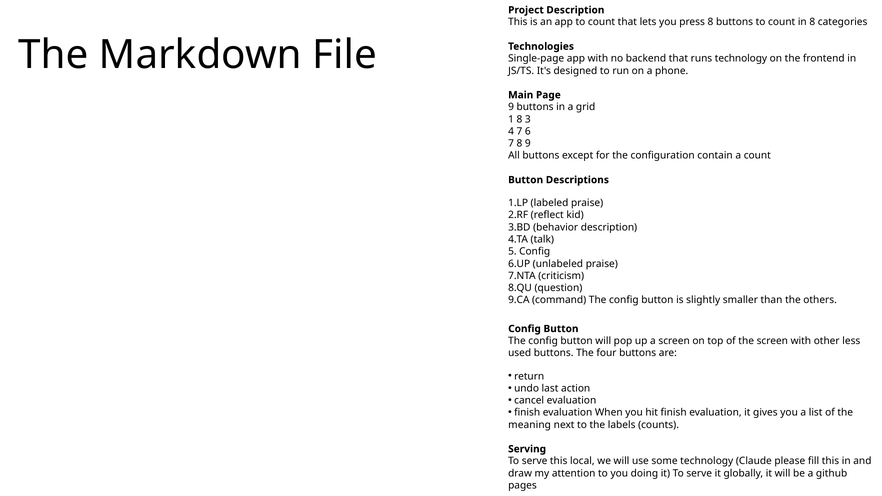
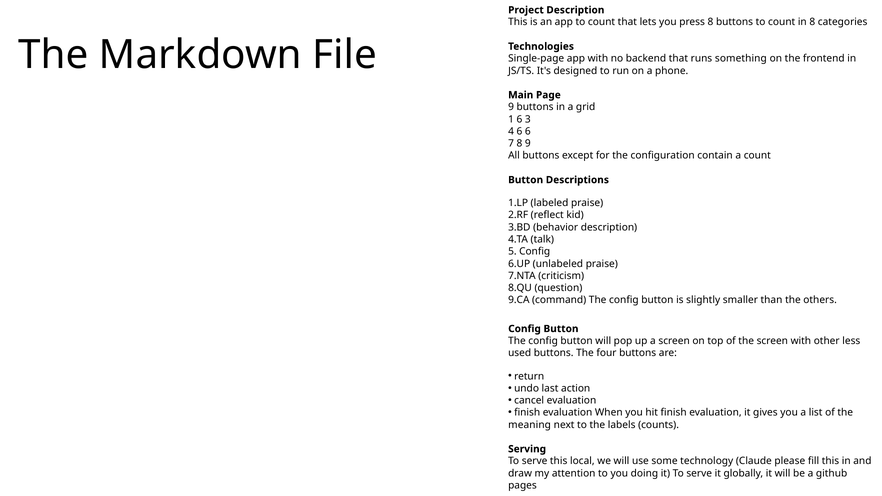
runs technology: technology -> something
1 8: 8 -> 6
4 7: 7 -> 6
